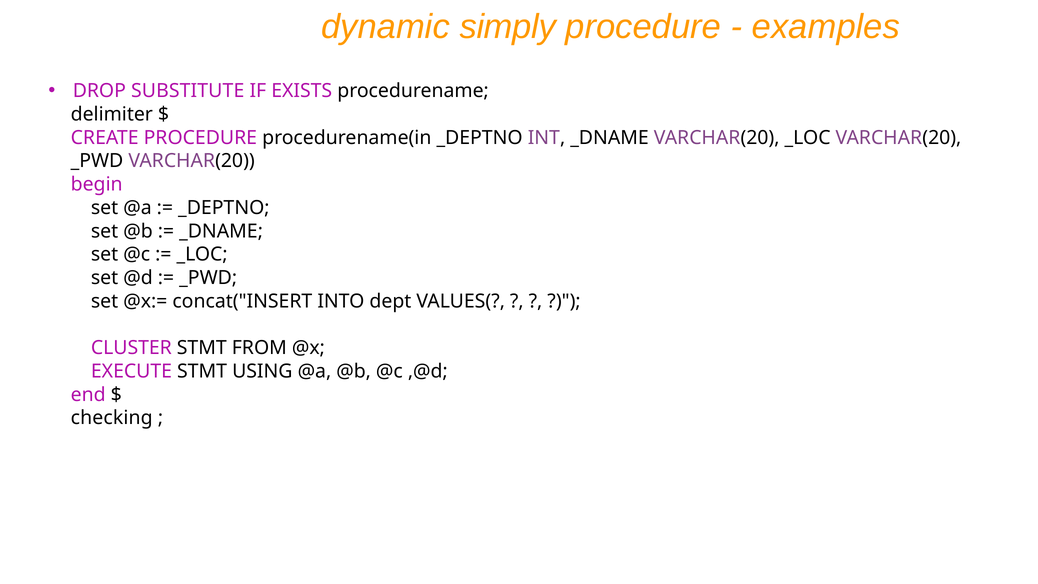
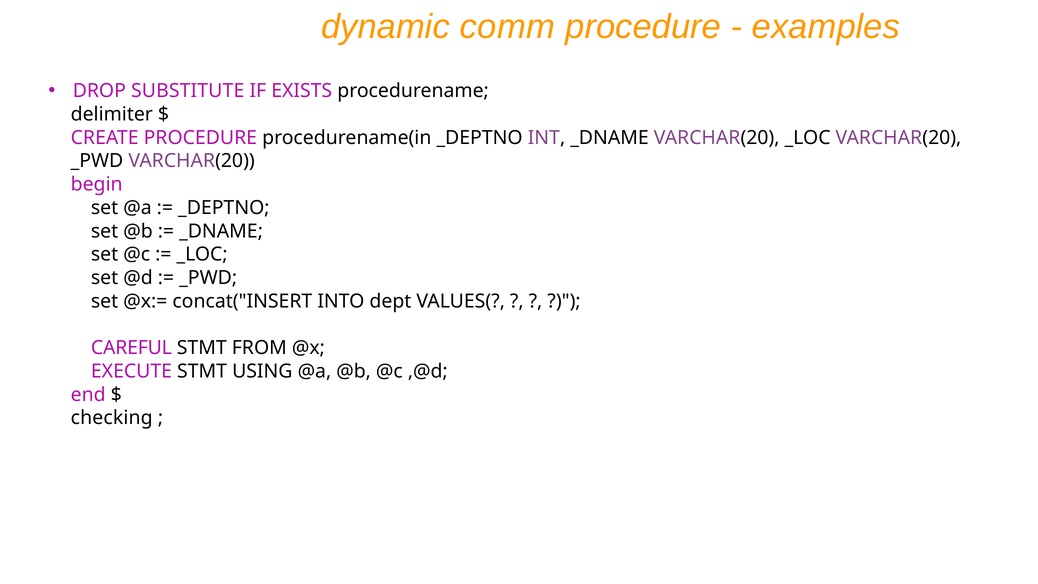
simply: simply -> comm
CLUSTER: CLUSTER -> CAREFUL
